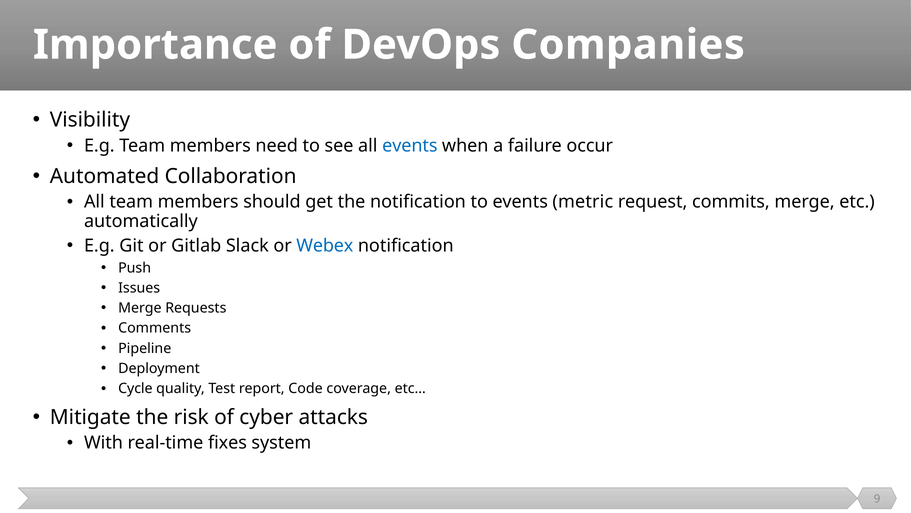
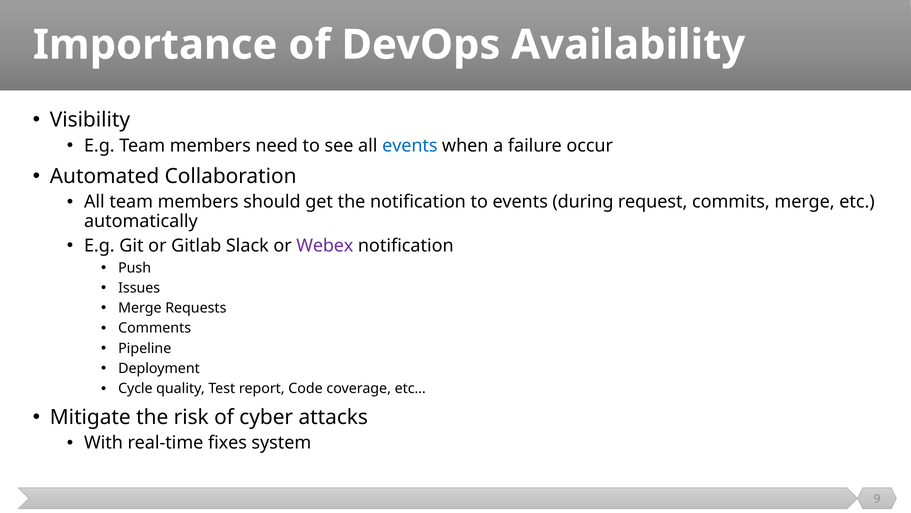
Companies: Companies -> Availability
metric: metric -> during
Webex colour: blue -> purple
